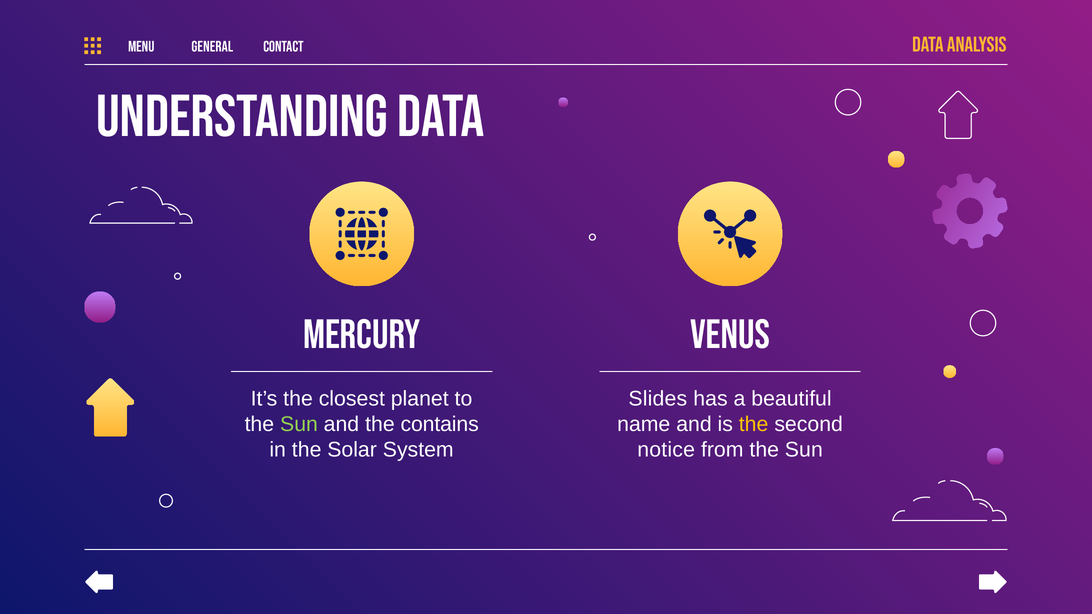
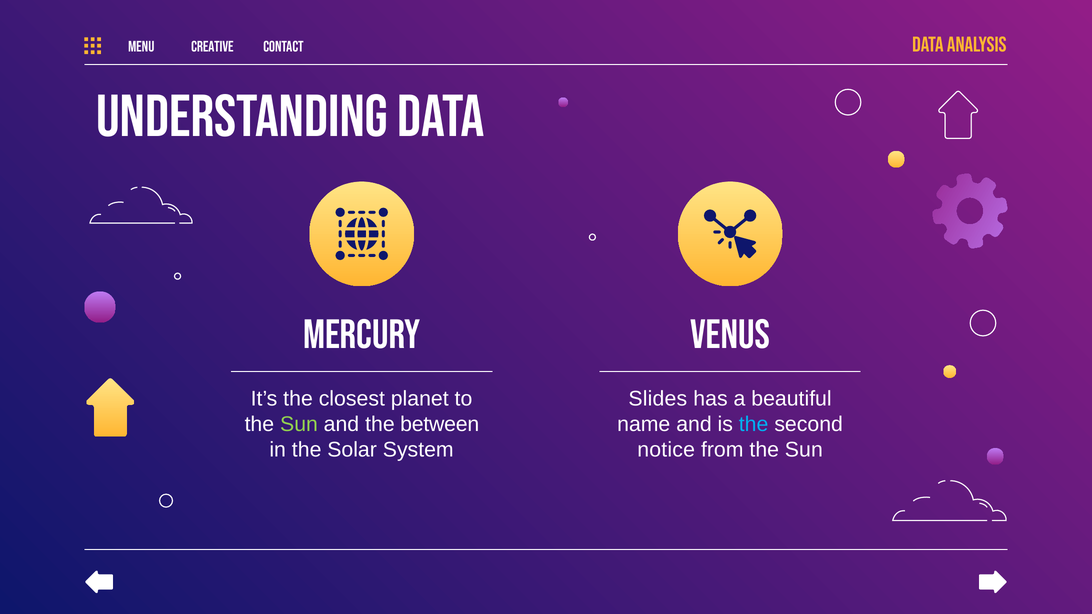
GENERAL: GENERAL -> CREATIVE
contains: contains -> between
the at (754, 425) colour: yellow -> light blue
